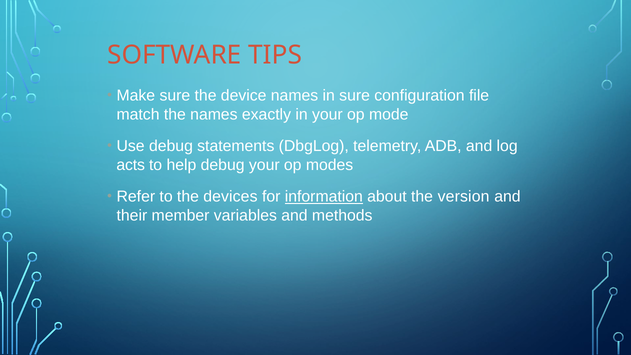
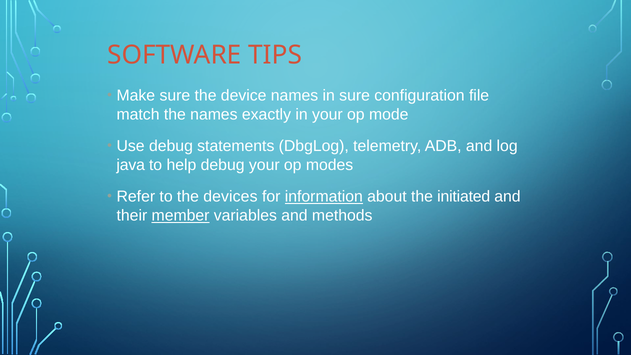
acts: acts -> java
version: version -> initiated
member underline: none -> present
